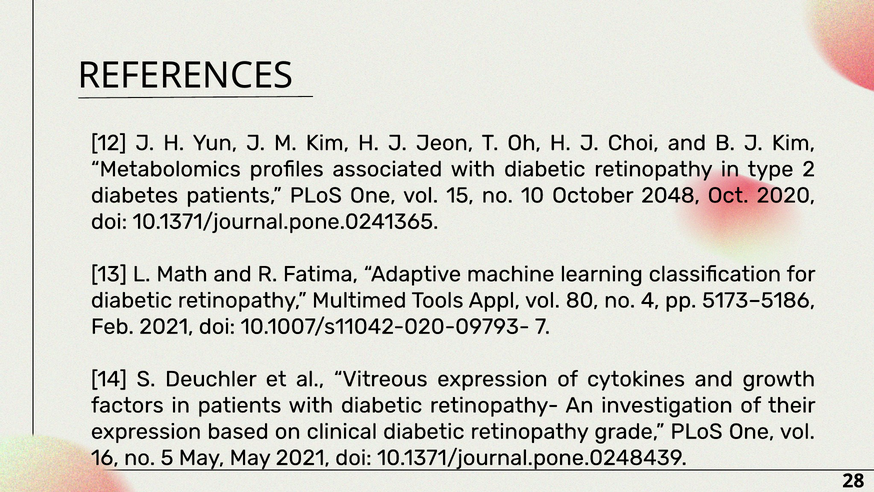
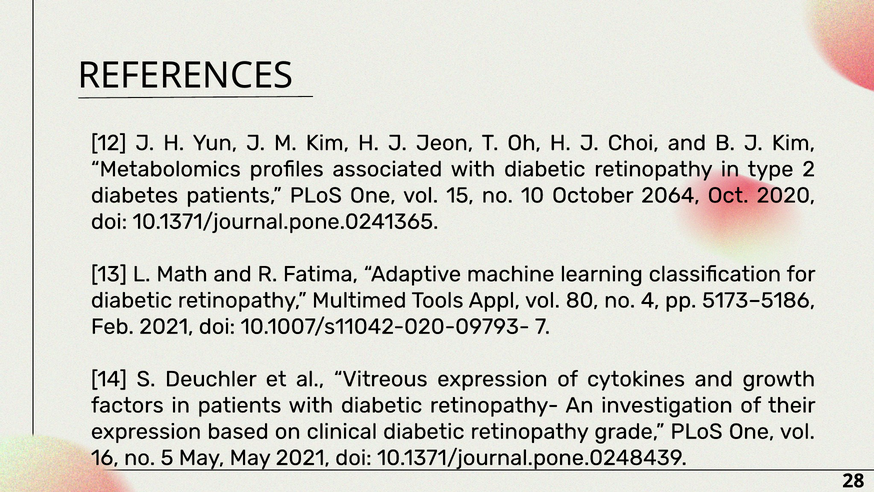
2048: 2048 -> 2064
